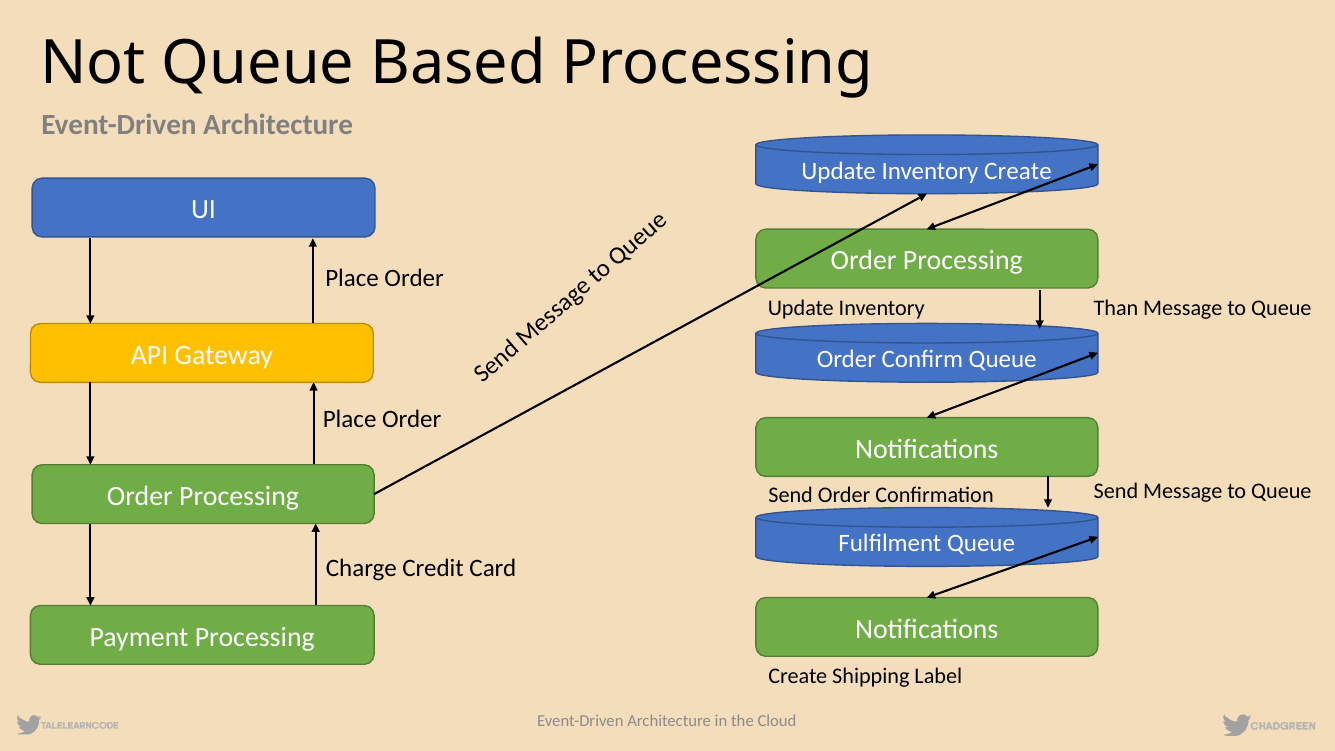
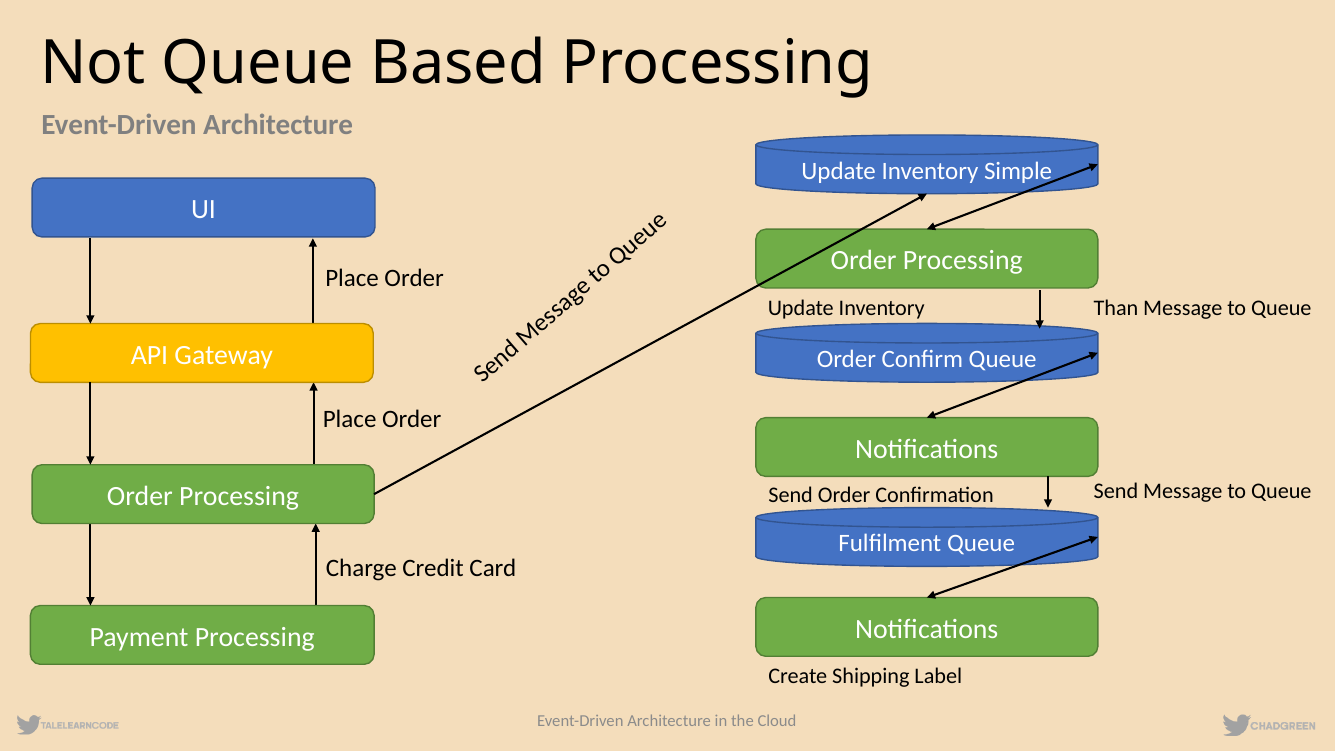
Inventory Create: Create -> Simple
